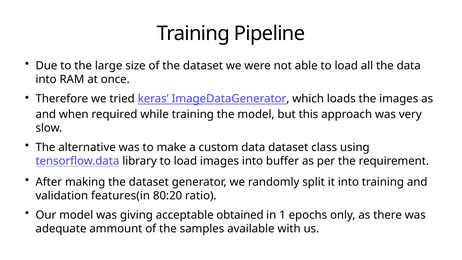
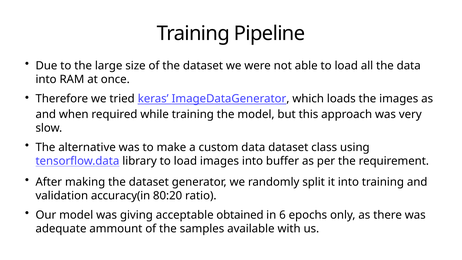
features(in: features(in -> accuracy(in
1: 1 -> 6
